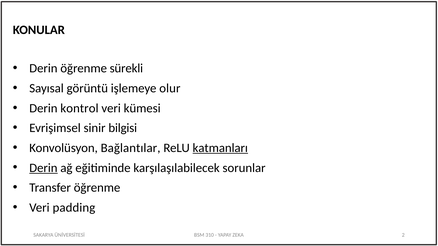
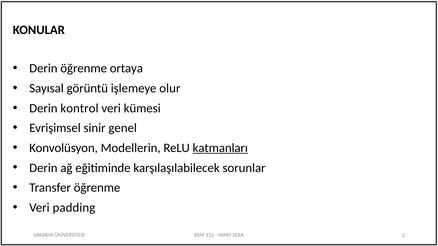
sürekli: sürekli -> ortaya
bilgisi: bilgisi -> genel
Bağlantılar: Bağlantılar -> Modellerin
Derin at (43, 168) underline: present -> none
